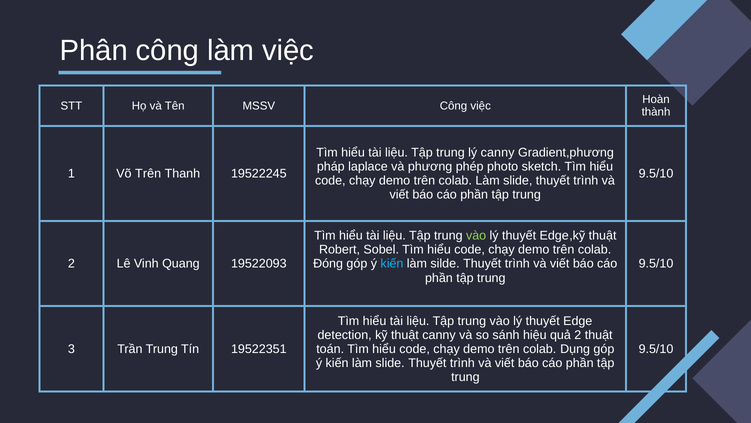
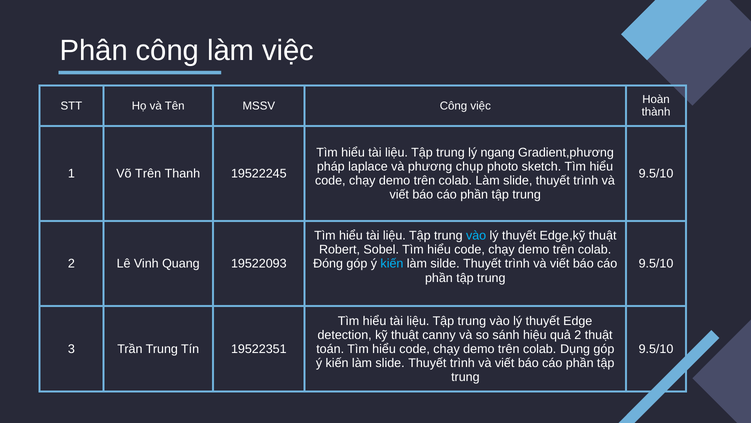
lý canny: canny -> ngang
phép: phép -> chụp
vào at (476, 235) colour: light green -> light blue
